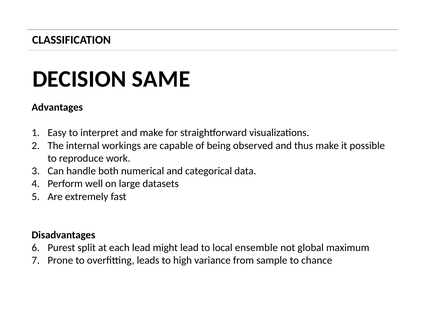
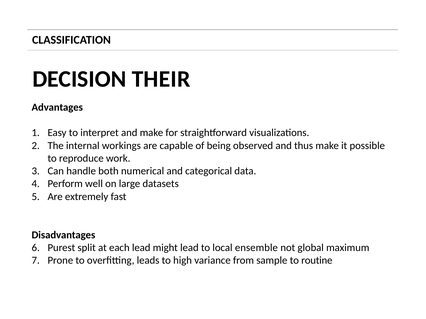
SAME: SAME -> THEIR
chance: chance -> routine
